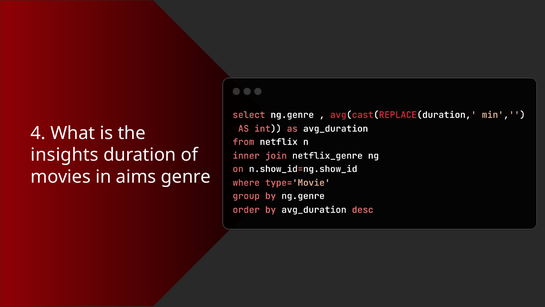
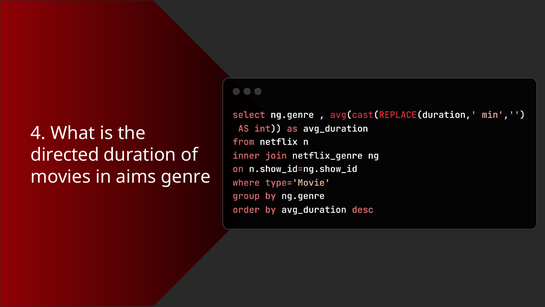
insights: insights -> directed
